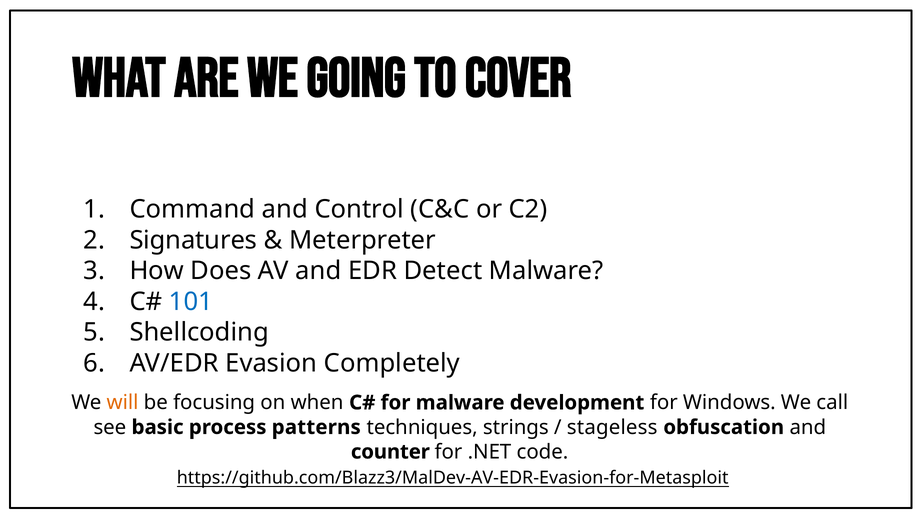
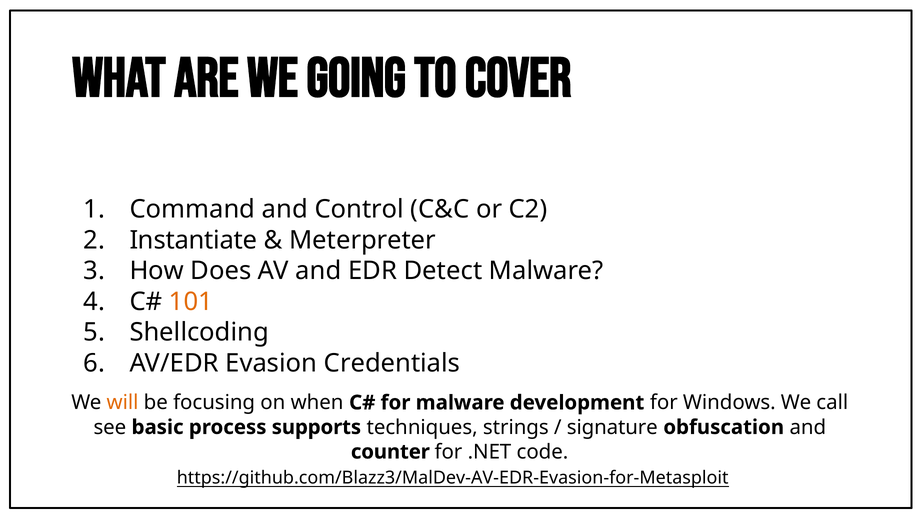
Signatures: Signatures -> Instantiate
101 colour: blue -> orange
Completely: Completely -> Credentials
patterns: patterns -> supports
stageless: stageless -> signature
